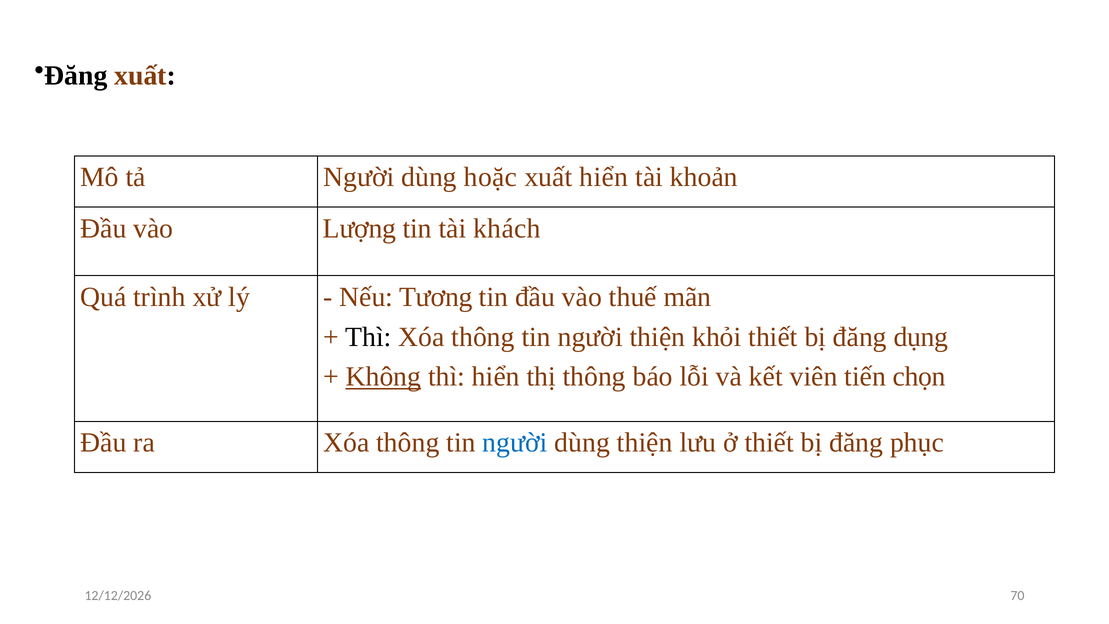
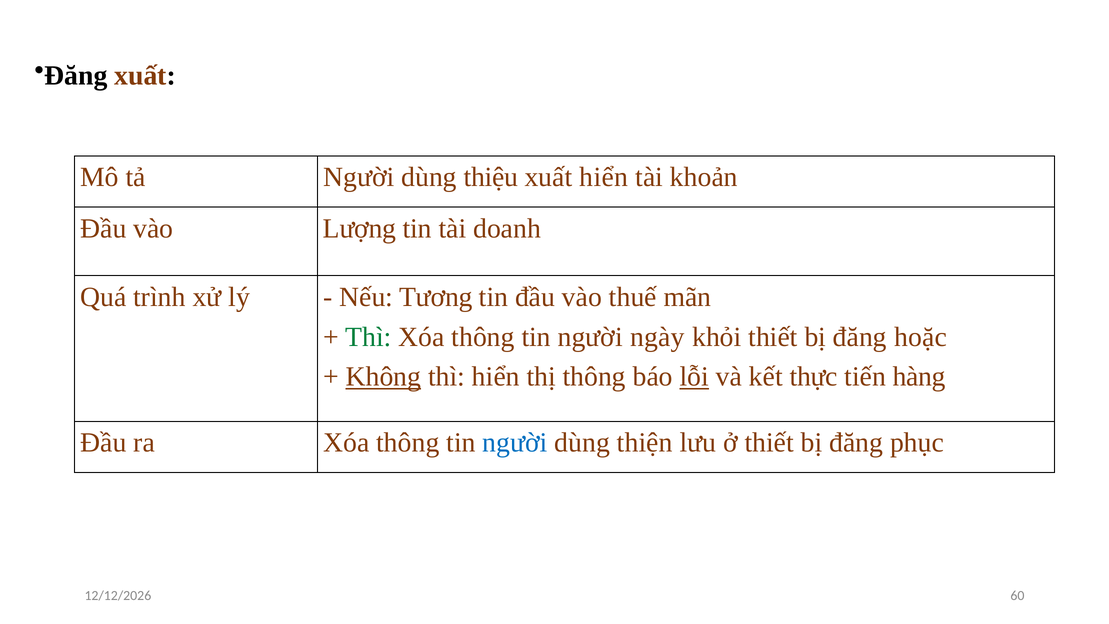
hoặc: hoặc -> thiệu
khách: khách -> doanh
Thì at (368, 337) colour: black -> green
người thiện: thiện -> ngày
dụng: dụng -> hoặc
lỗi underline: none -> present
viên: viên -> thực
chọn: chọn -> hàng
70: 70 -> 60
